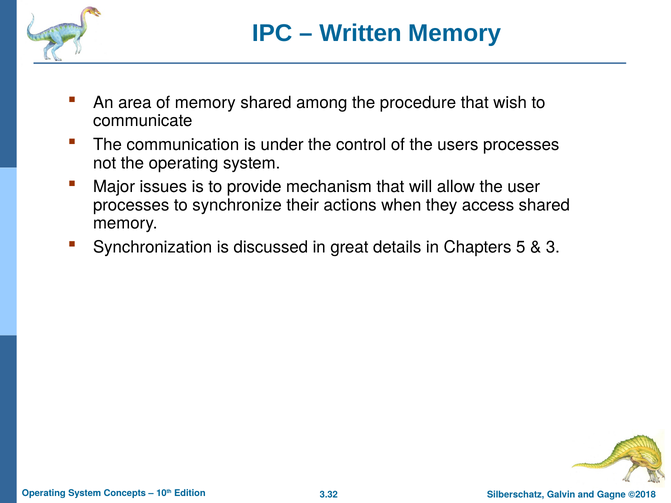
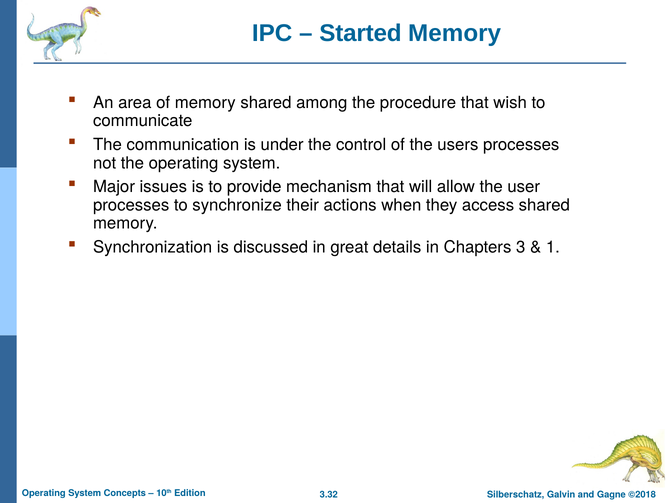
Written: Written -> Started
5: 5 -> 3
3: 3 -> 1
